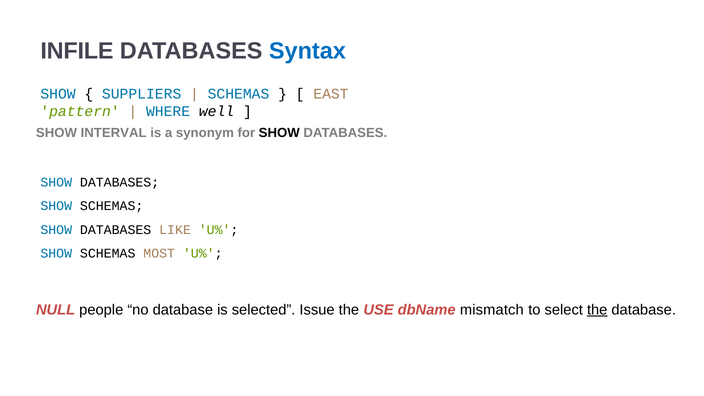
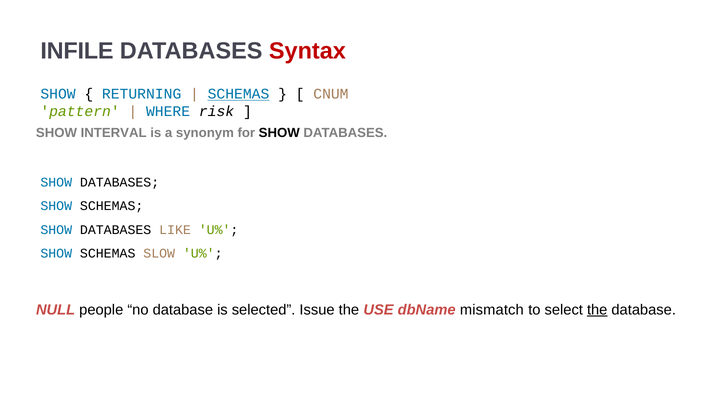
Syntax colour: blue -> red
SUPPLIERS: SUPPLIERS -> RETURNING
SCHEMAS at (239, 94) underline: none -> present
EAST: EAST -> CNUM
well: well -> risk
MOST: MOST -> SLOW
